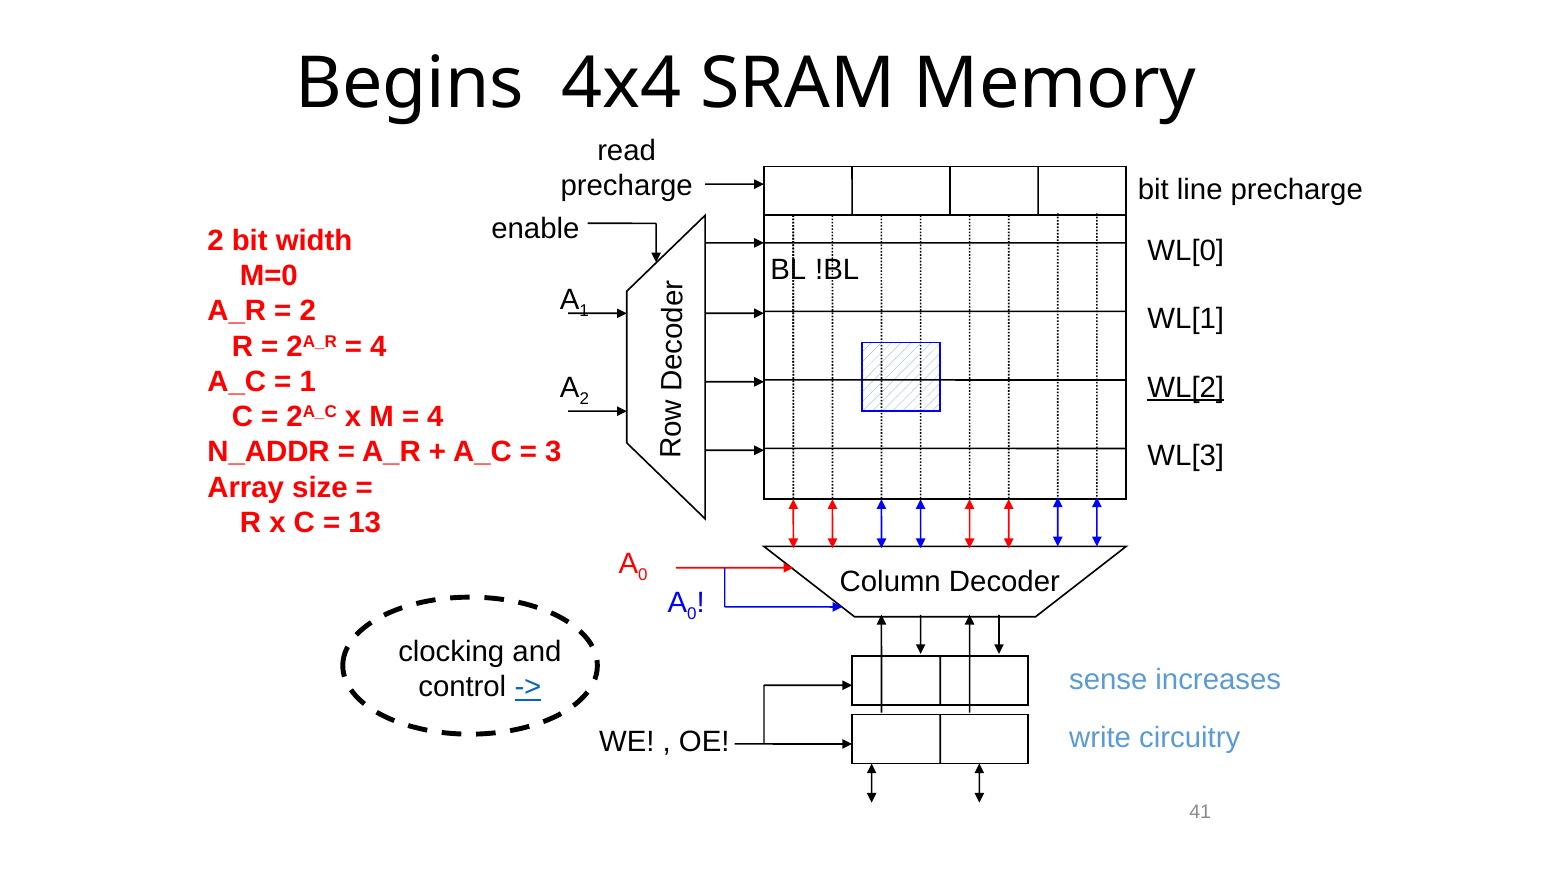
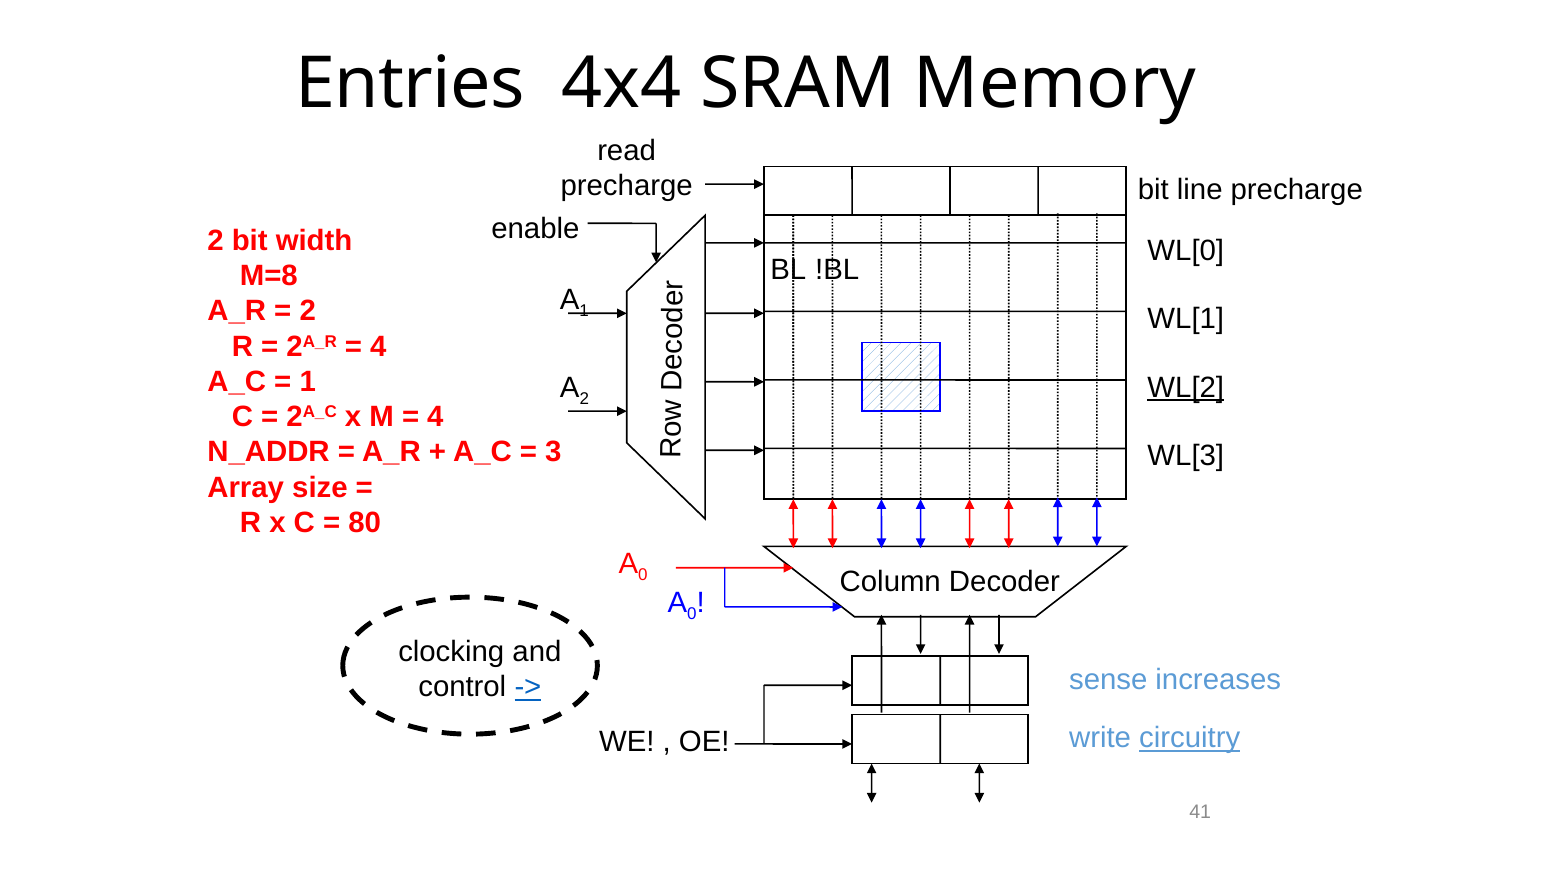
Begins: Begins -> Entries
M=0: M=0 -> M=8
13: 13 -> 80
circuitry underline: none -> present
